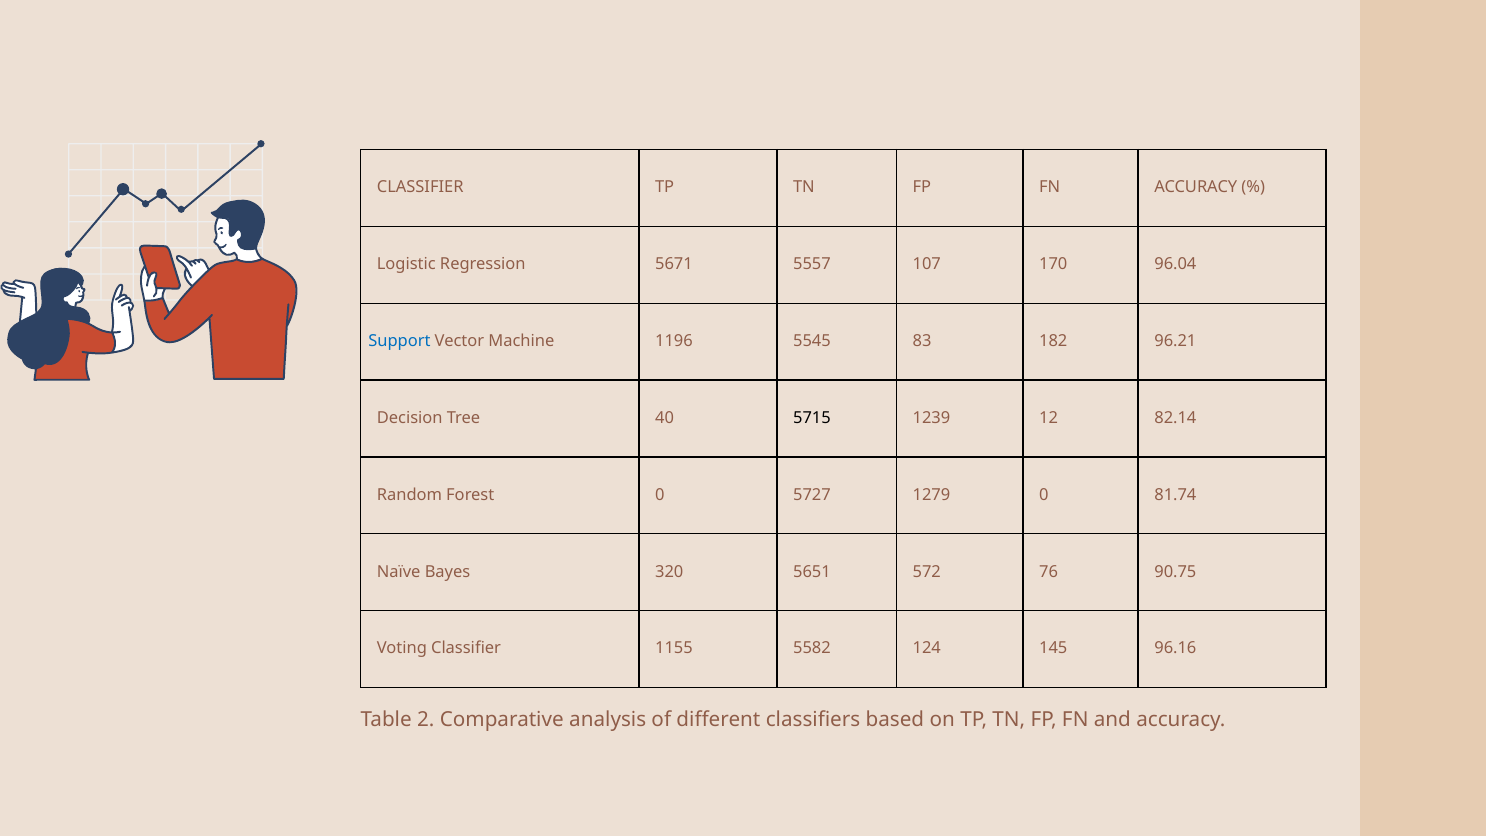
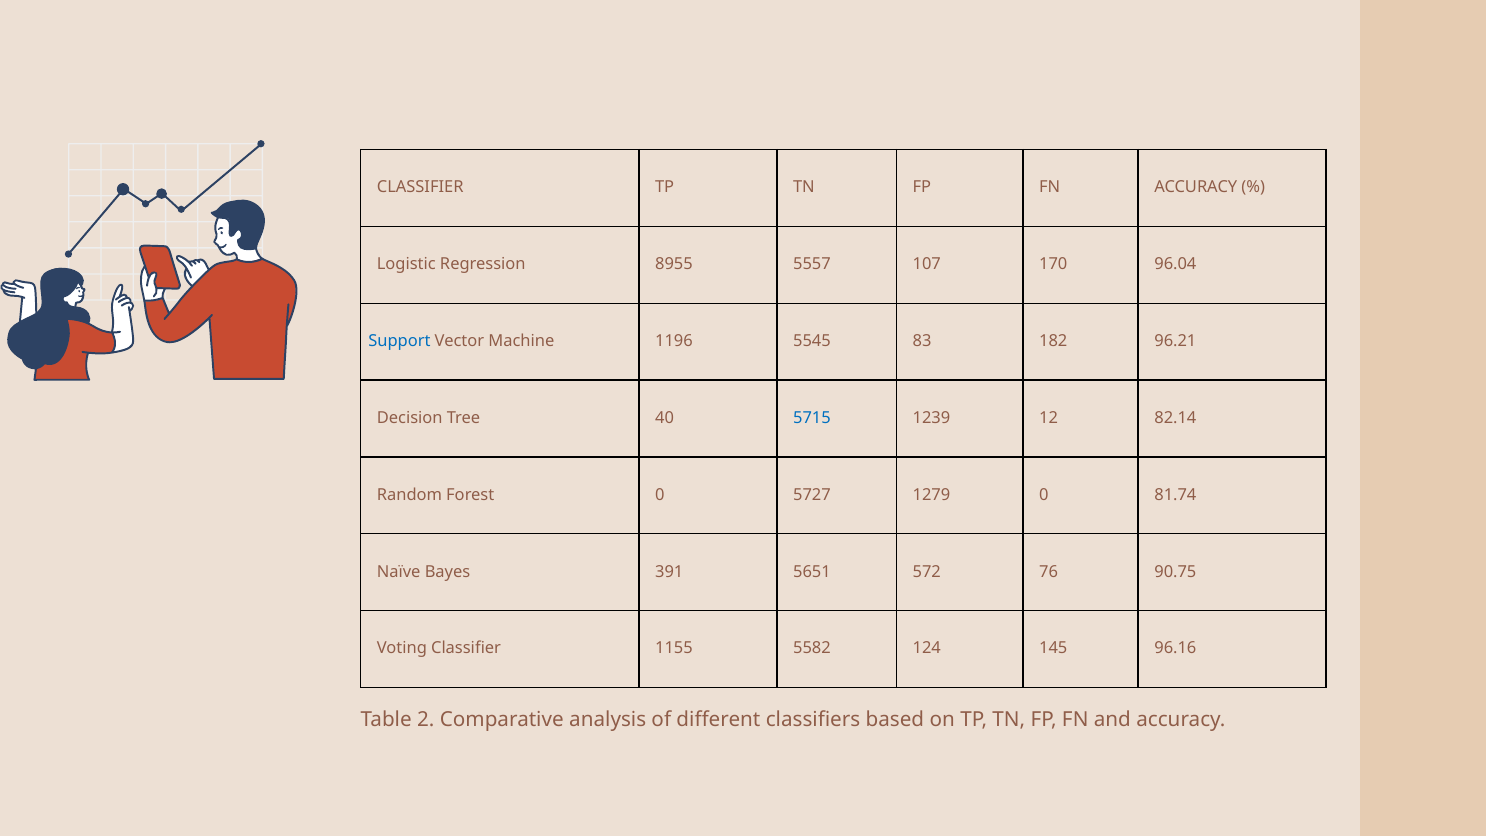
5671: 5671 -> 8955
5715 colour: black -> blue
320: 320 -> 391
